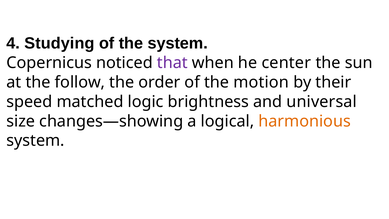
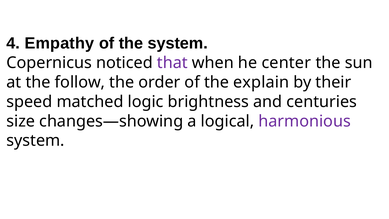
Studying: Studying -> Empathy
motion: motion -> explain
universal: universal -> centuries
harmonious colour: orange -> purple
